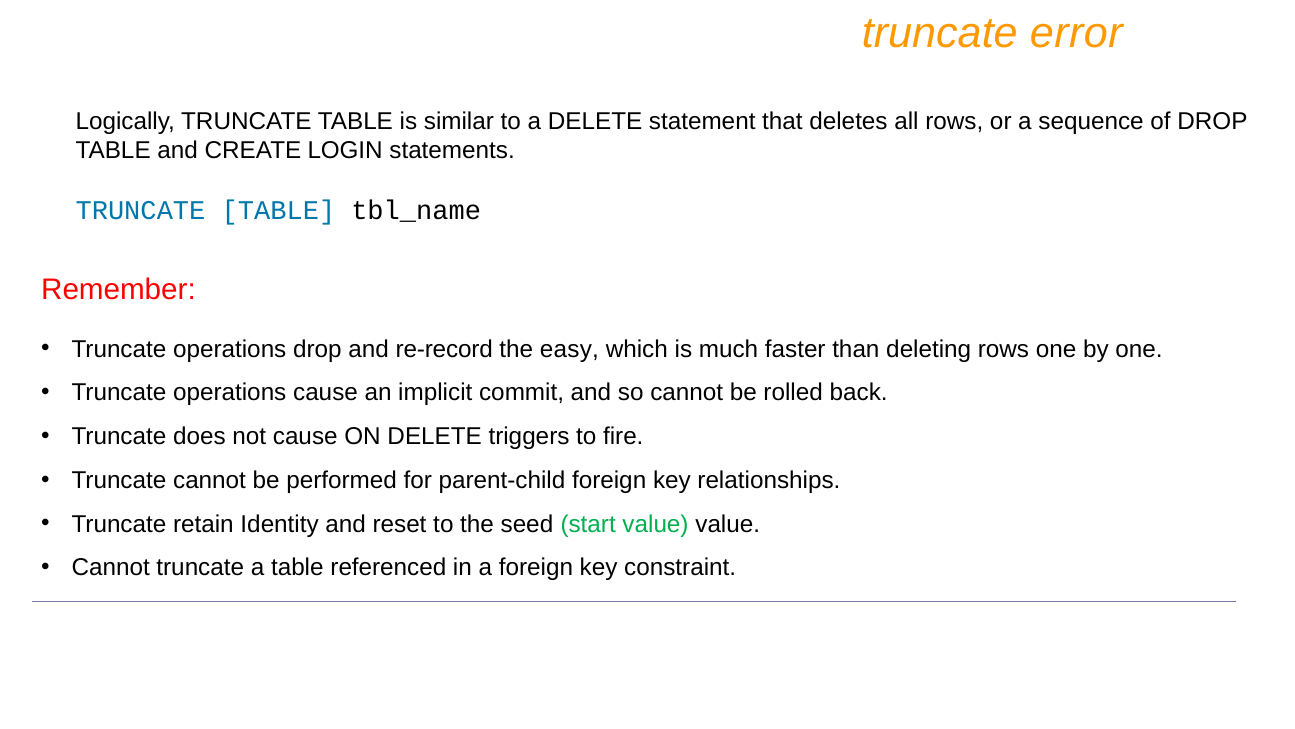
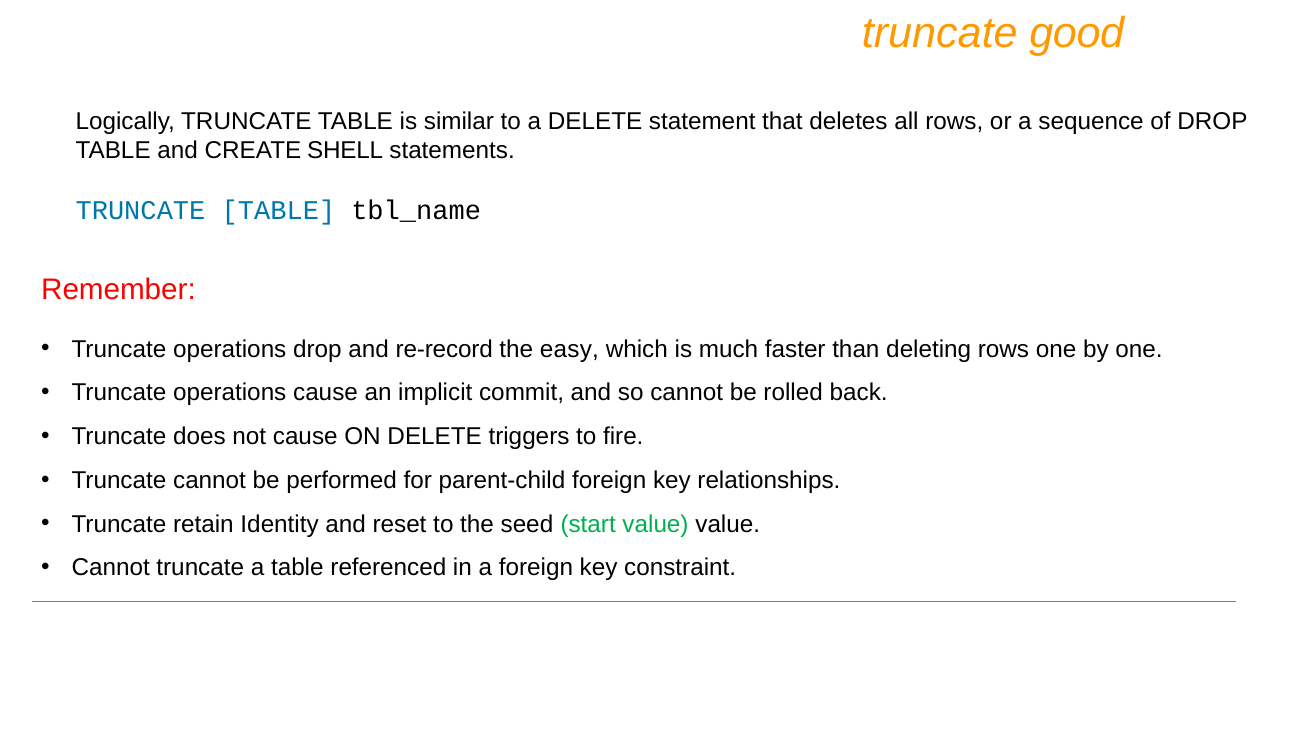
error: error -> good
LOGIN: LOGIN -> SHELL
